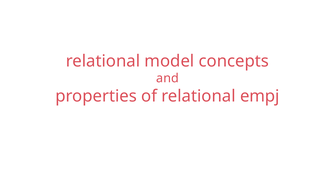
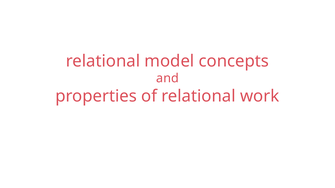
empj: empj -> work
